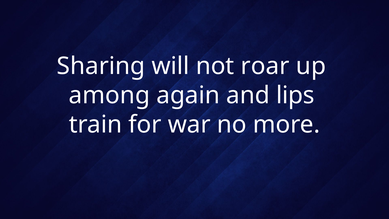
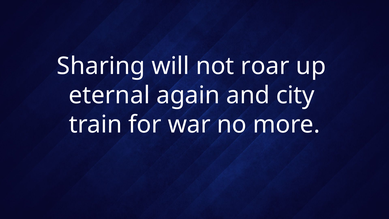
among: among -> eternal
lips: lips -> city
